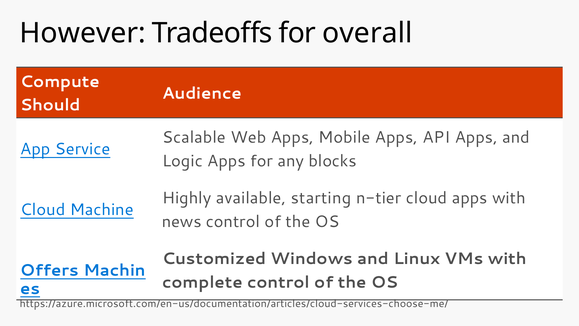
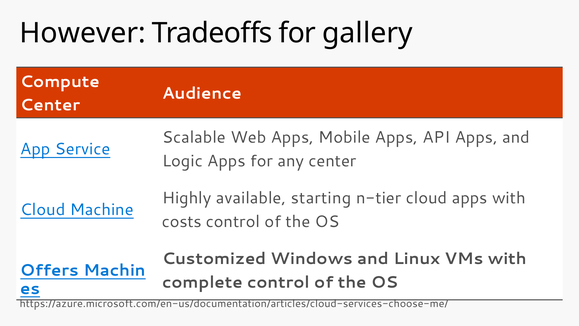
overall: overall -> gallery
Should at (50, 105): Should -> Center
any blocks: blocks -> center
news: news -> costs
